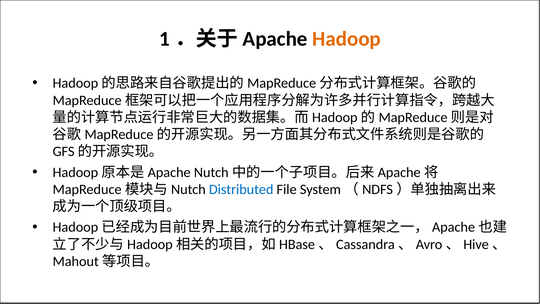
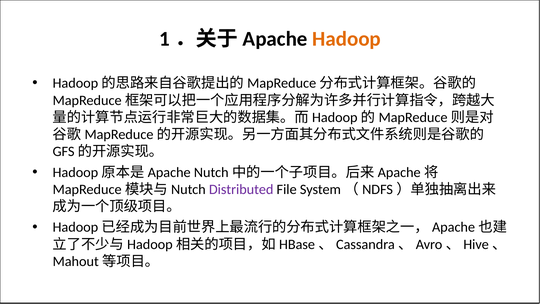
Distributed colour: blue -> purple
